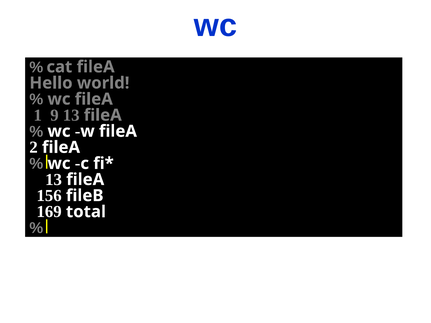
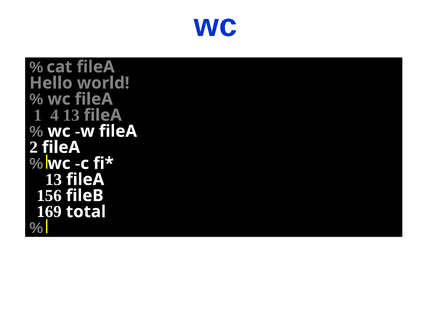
9: 9 -> 4
